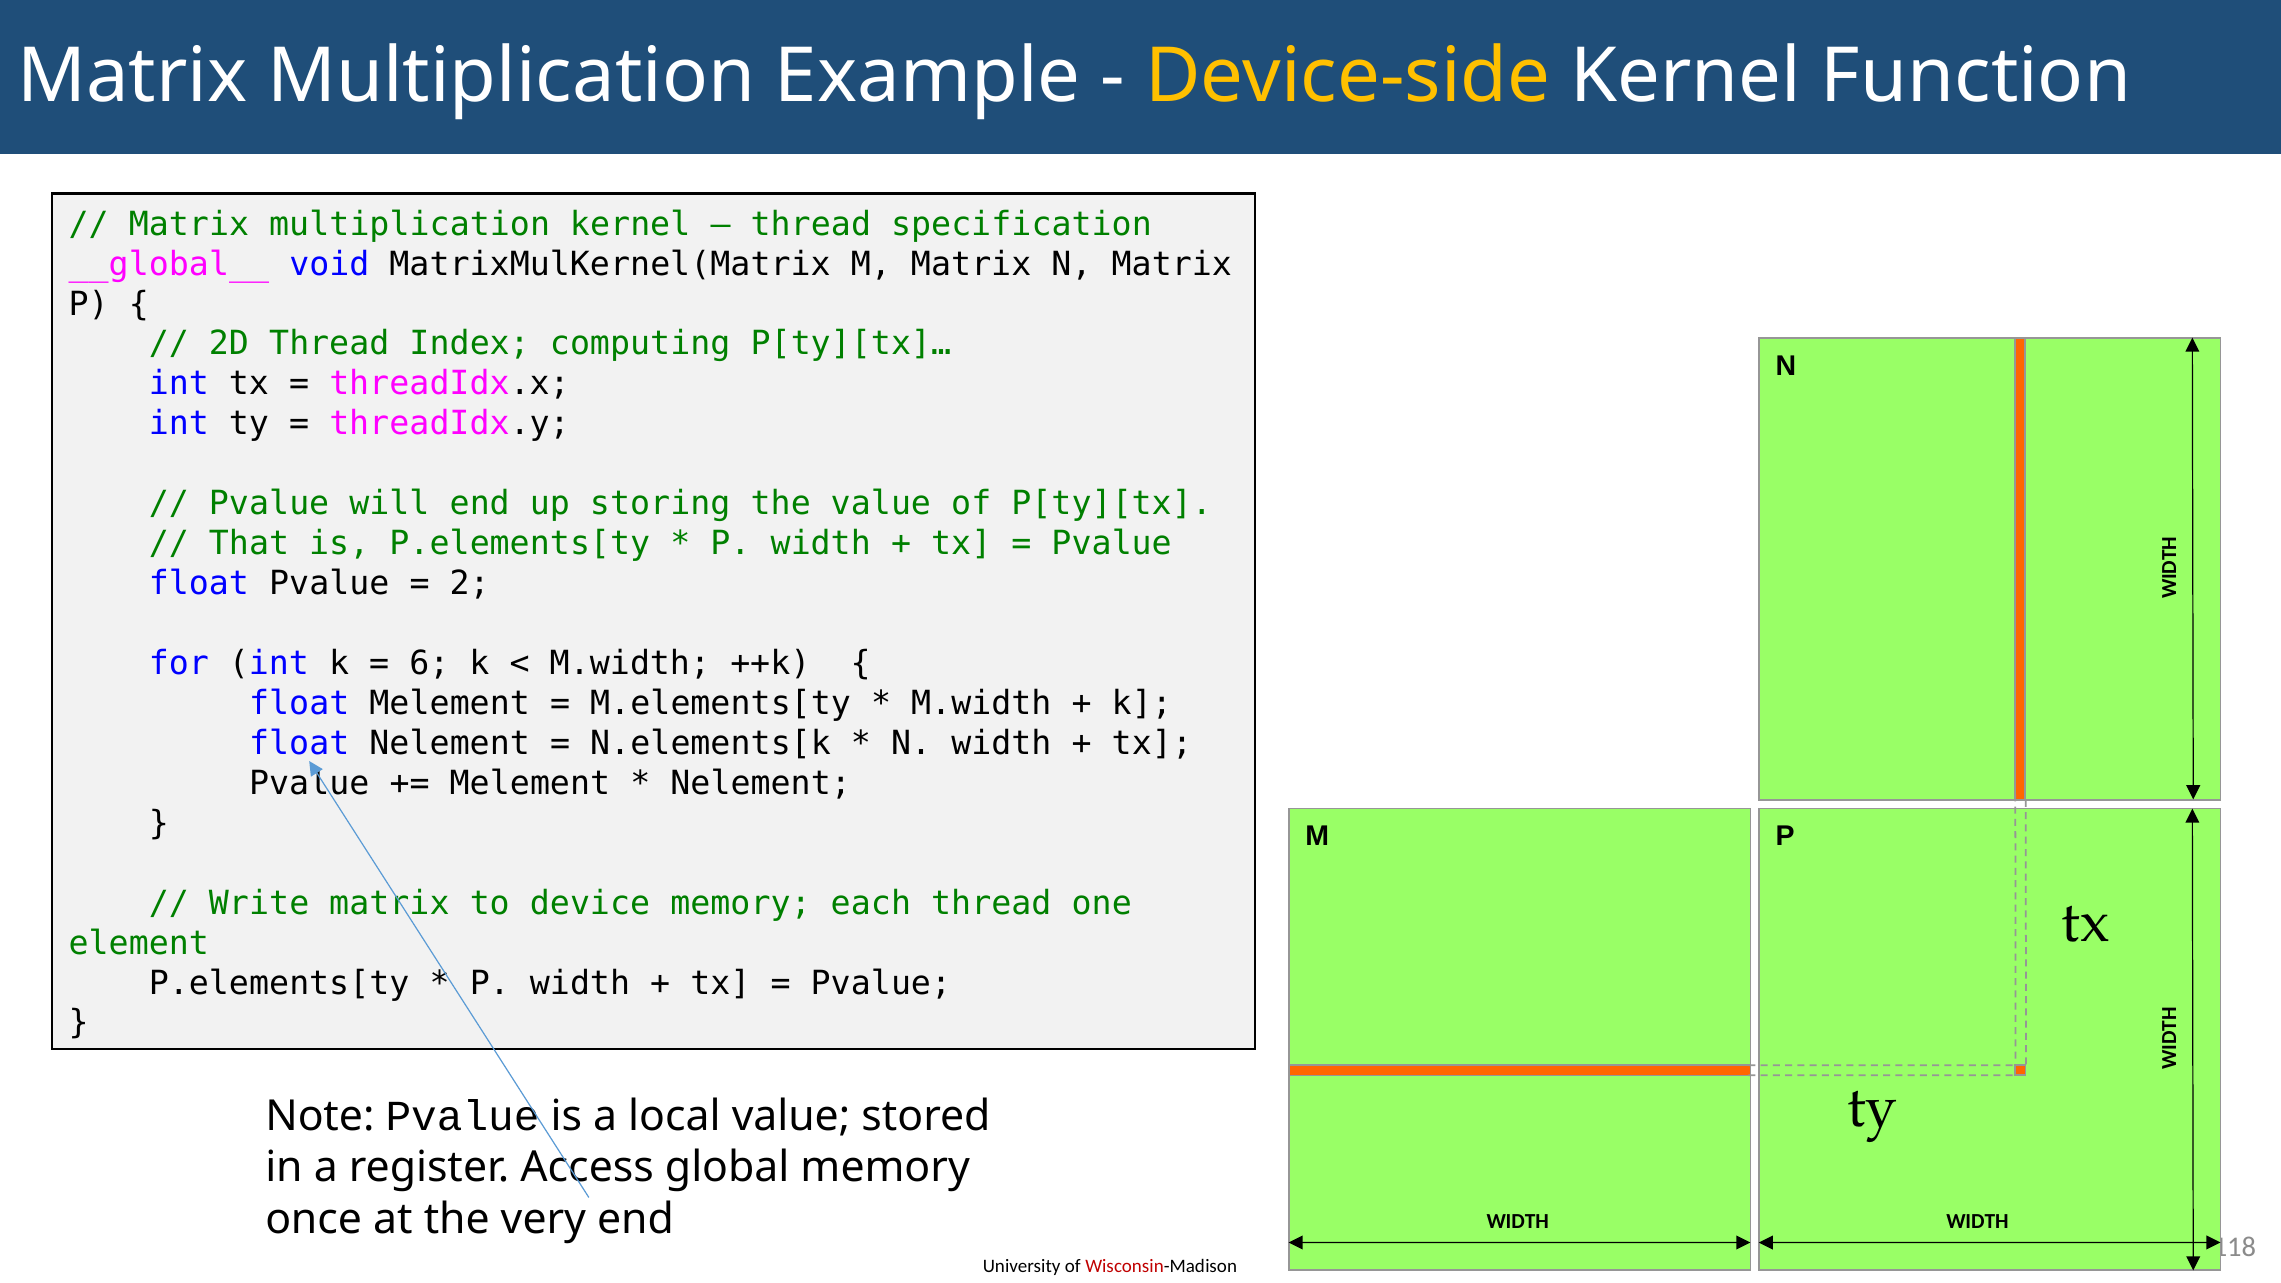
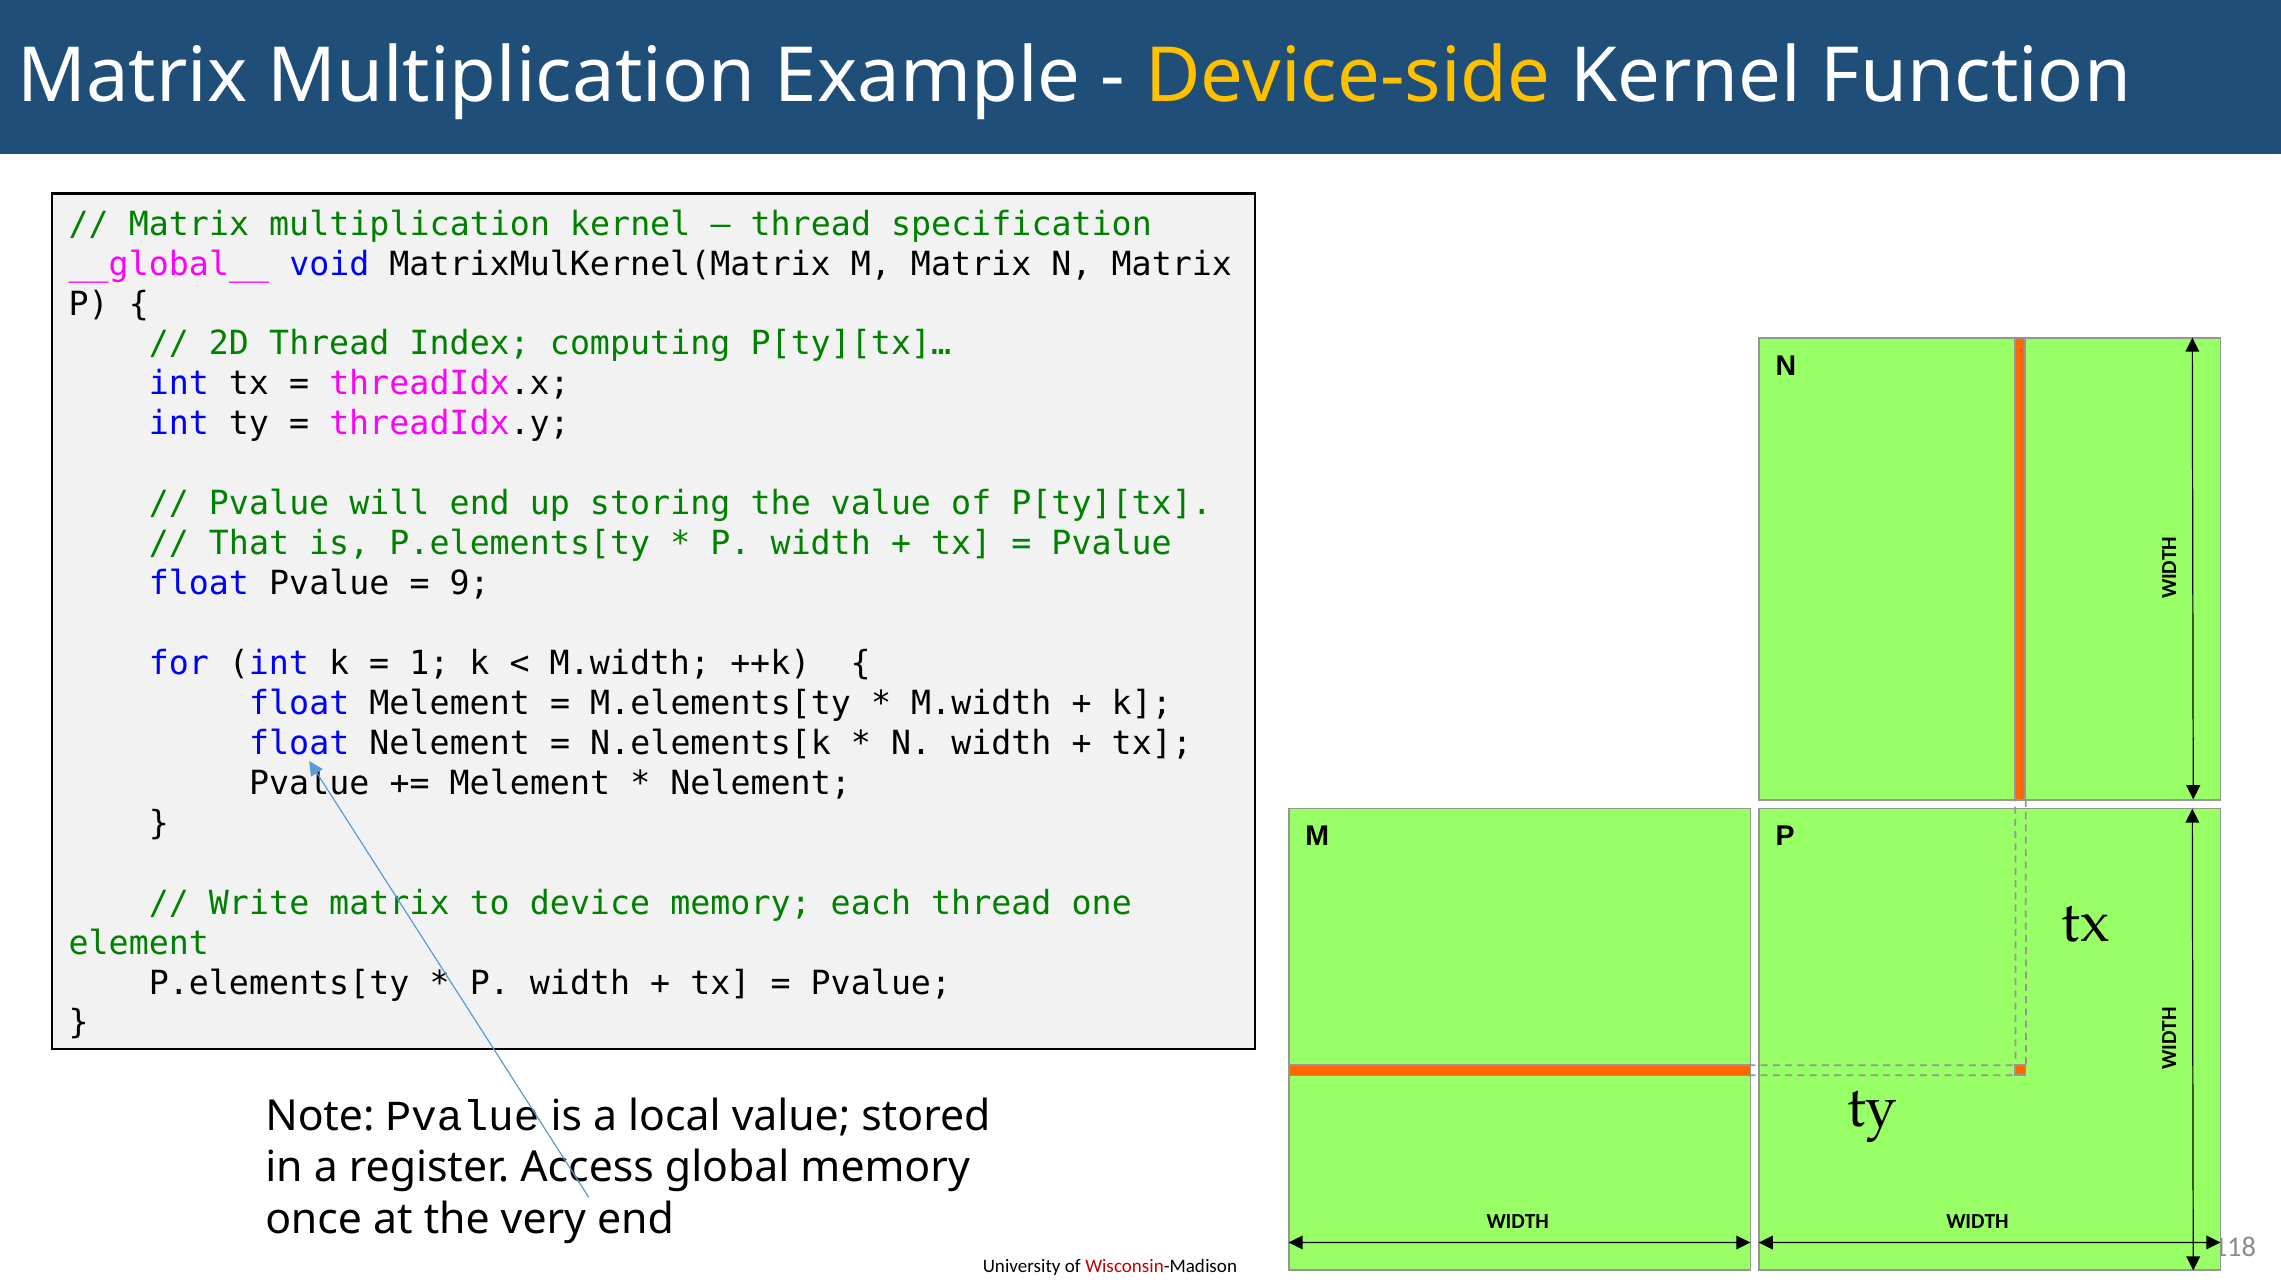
2: 2 -> 9
6: 6 -> 1
